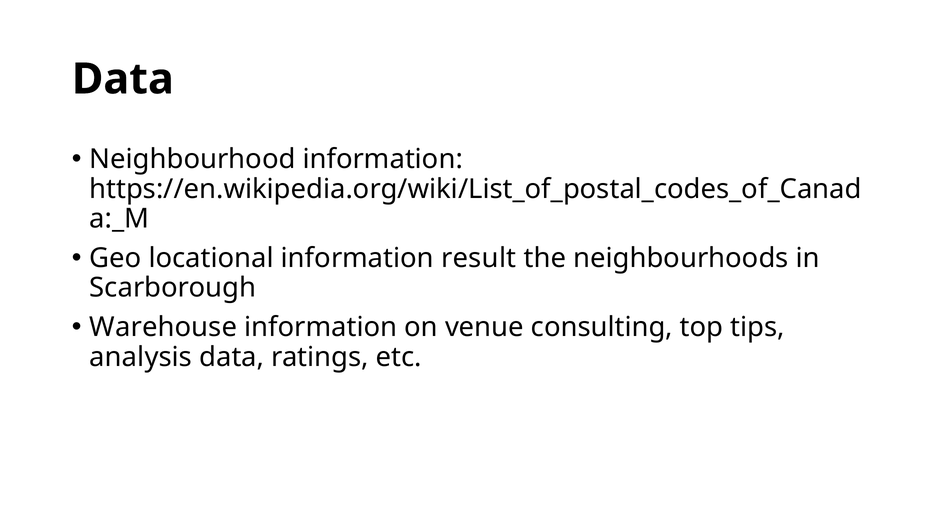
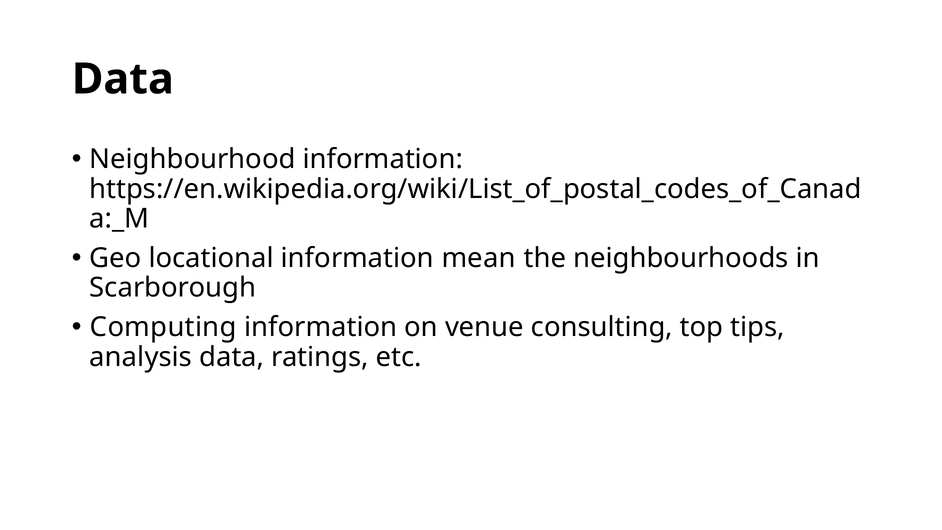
result: result -> mean
Warehouse: Warehouse -> Computing
